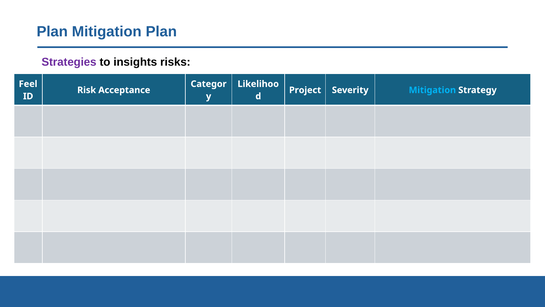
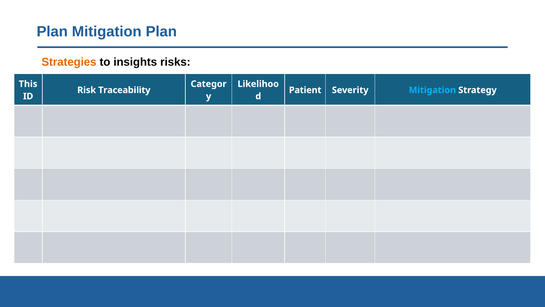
Strategies colour: purple -> orange
Feel: Feel -> This
Acceptance: Acceptance -> Traceability
Project: Project -> Patient
